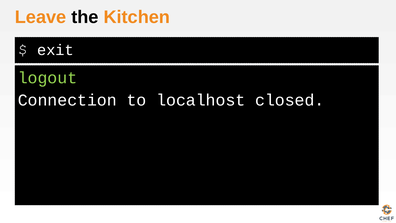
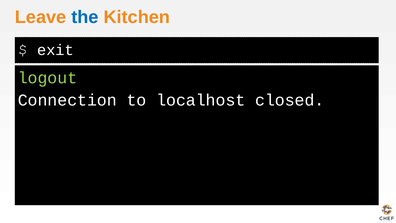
the colour: black -> blue
